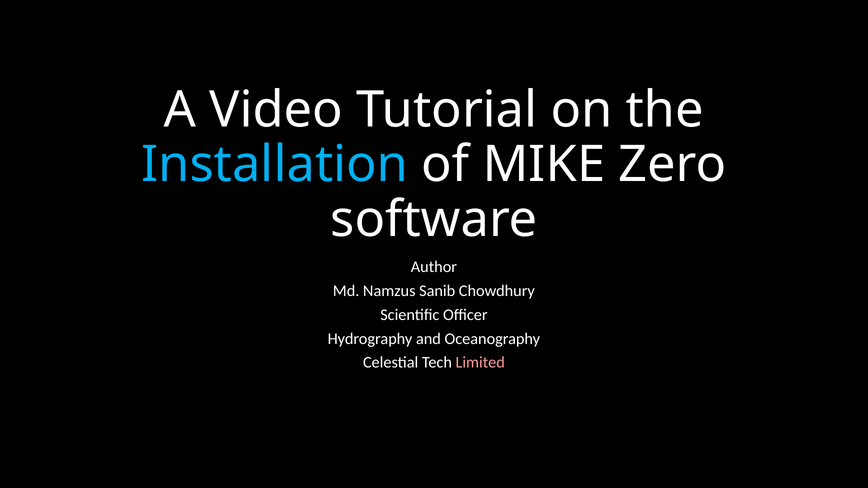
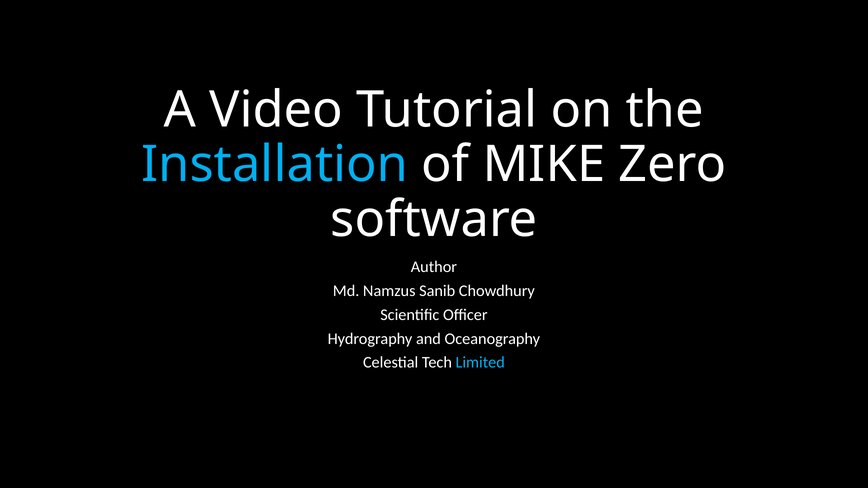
Limited colour: pink -> light blue
